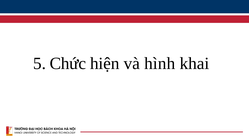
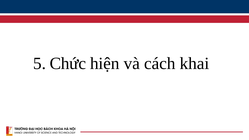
hình: hình -> cách
